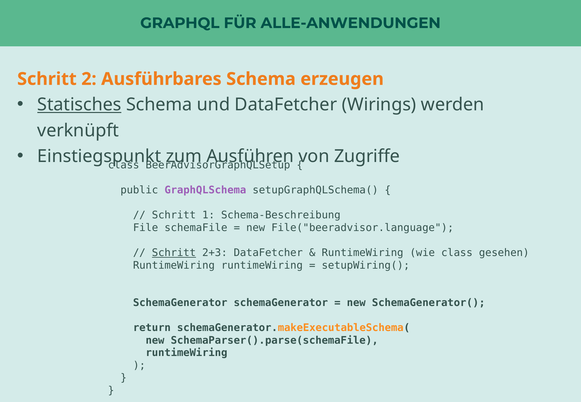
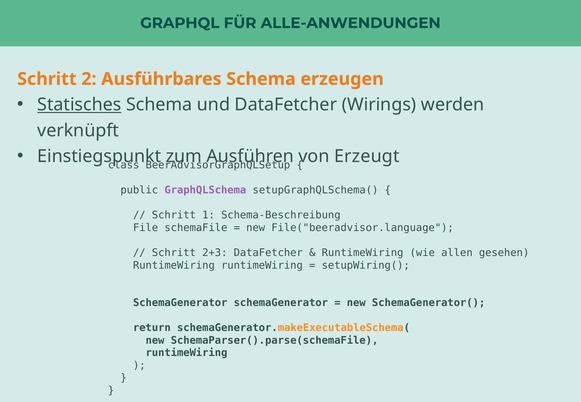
Zugriffe: Zugriffe -> Erzeugt
Schritt at (174, 253) underline: present -> none
wie class: class -> allen
